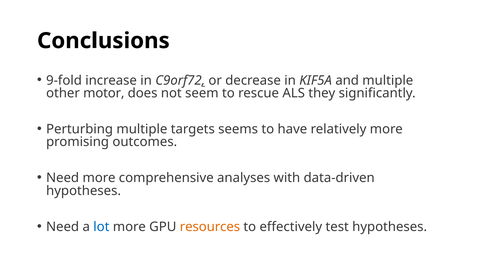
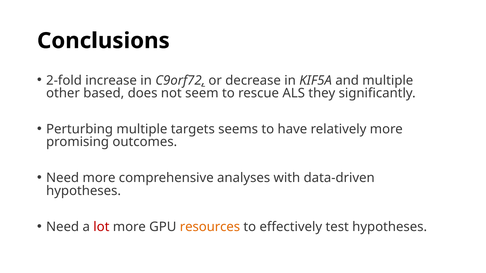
9-fold: 9-fold -> 2-fold
motor: motor -> based
lot colour: blue -> red
